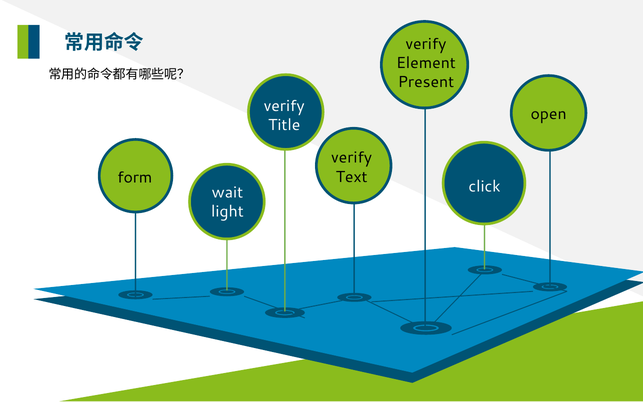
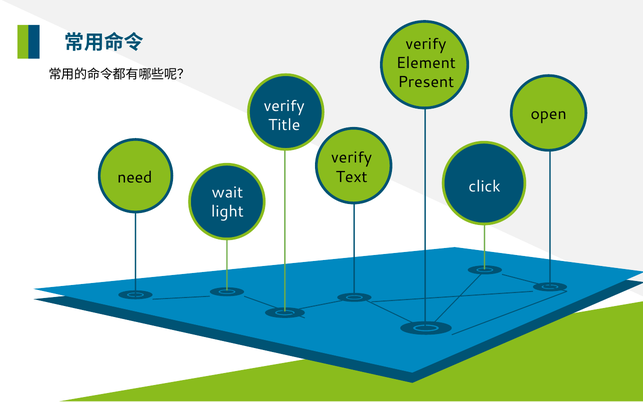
form: form -> need
